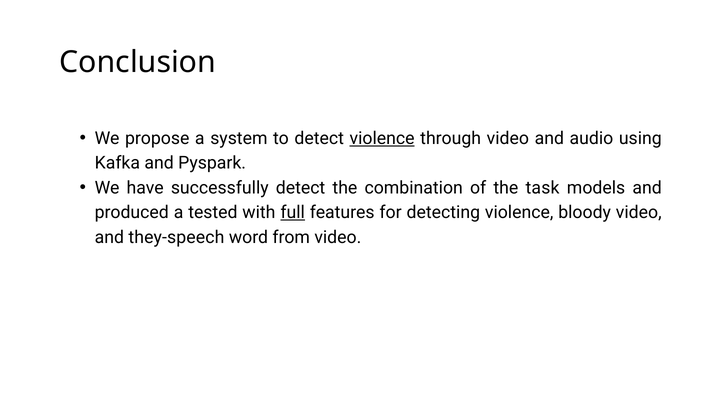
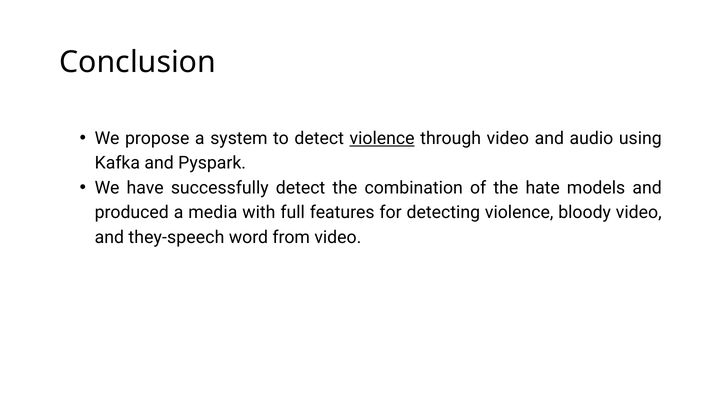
task: task -> hate
tested: tested -> media
full underline: present -> none
